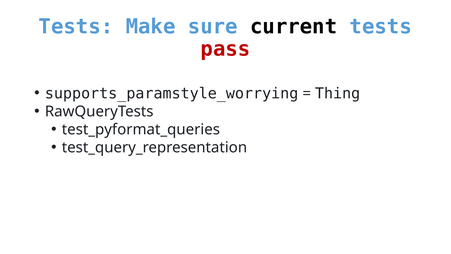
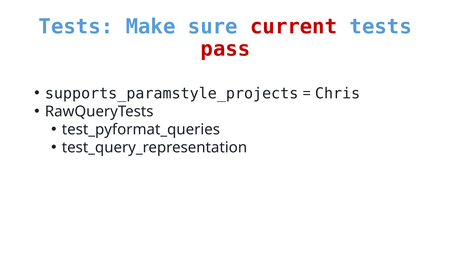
current colour: black -> red
supports_paramstyle_worrying: supports_paramstyle_worrying -> supports_paramstyle_projects
Thing: Thing -> Chris
